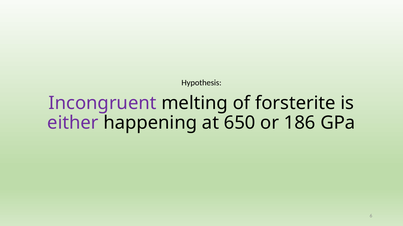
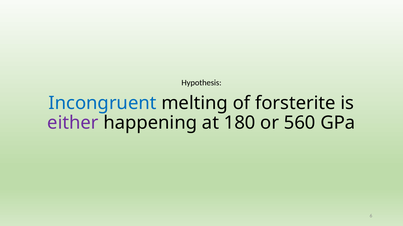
Incongruent colour: purple -> blue
650: 650 -> 180
186: 186 -> 560
